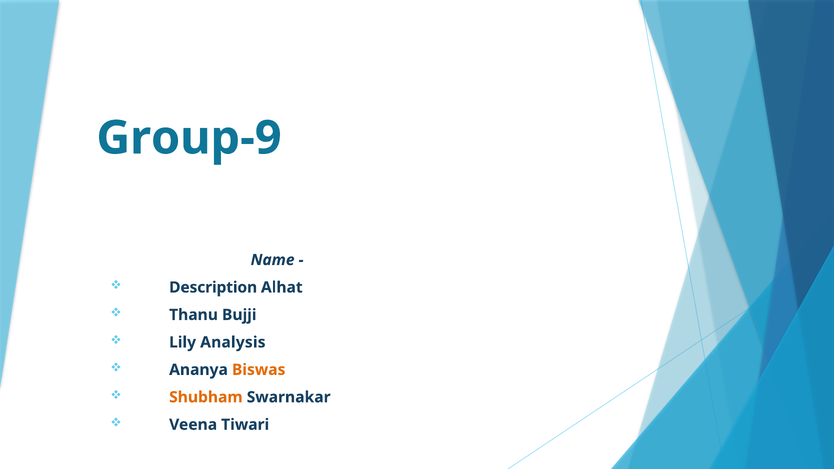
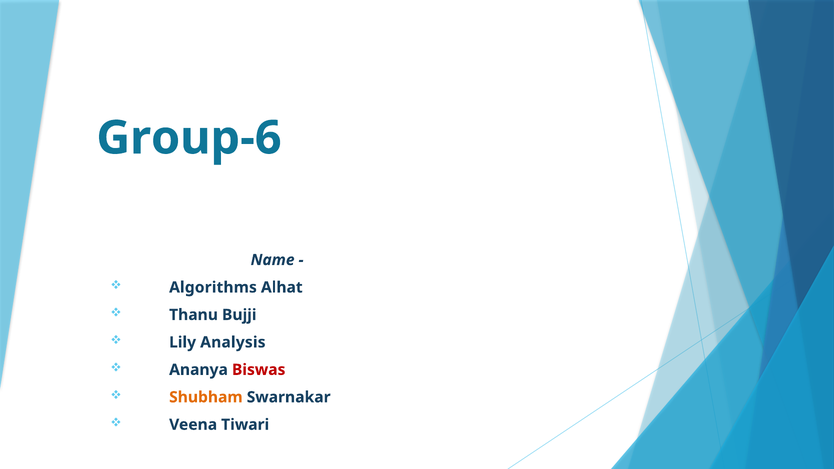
Group-9: Group-9 -> Group-6
Description: Description -> Algorithms
Biswas colour: orange -> red
